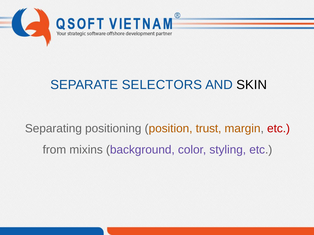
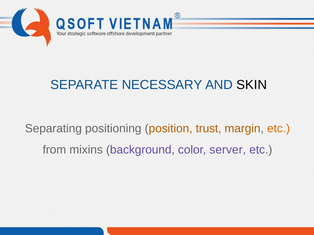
SELECTORS: SELECTORS -> NECESSARY
etc at (279, 129) colour: red -> orange
styling: styling -> server
